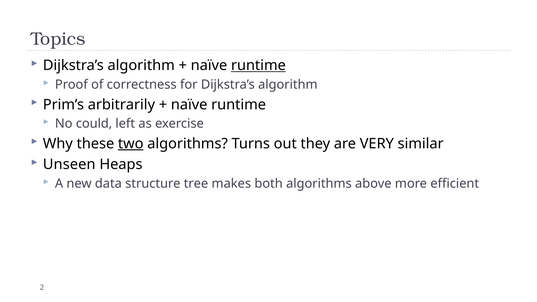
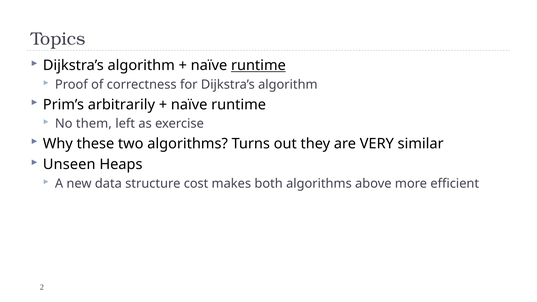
could: could -> them
two underline: present -> none
tree: tree -> cost
